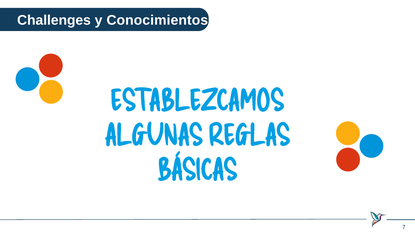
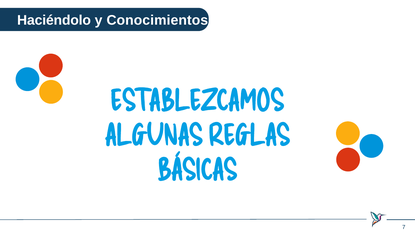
Challenges: Challenges -> Haciéndolo
